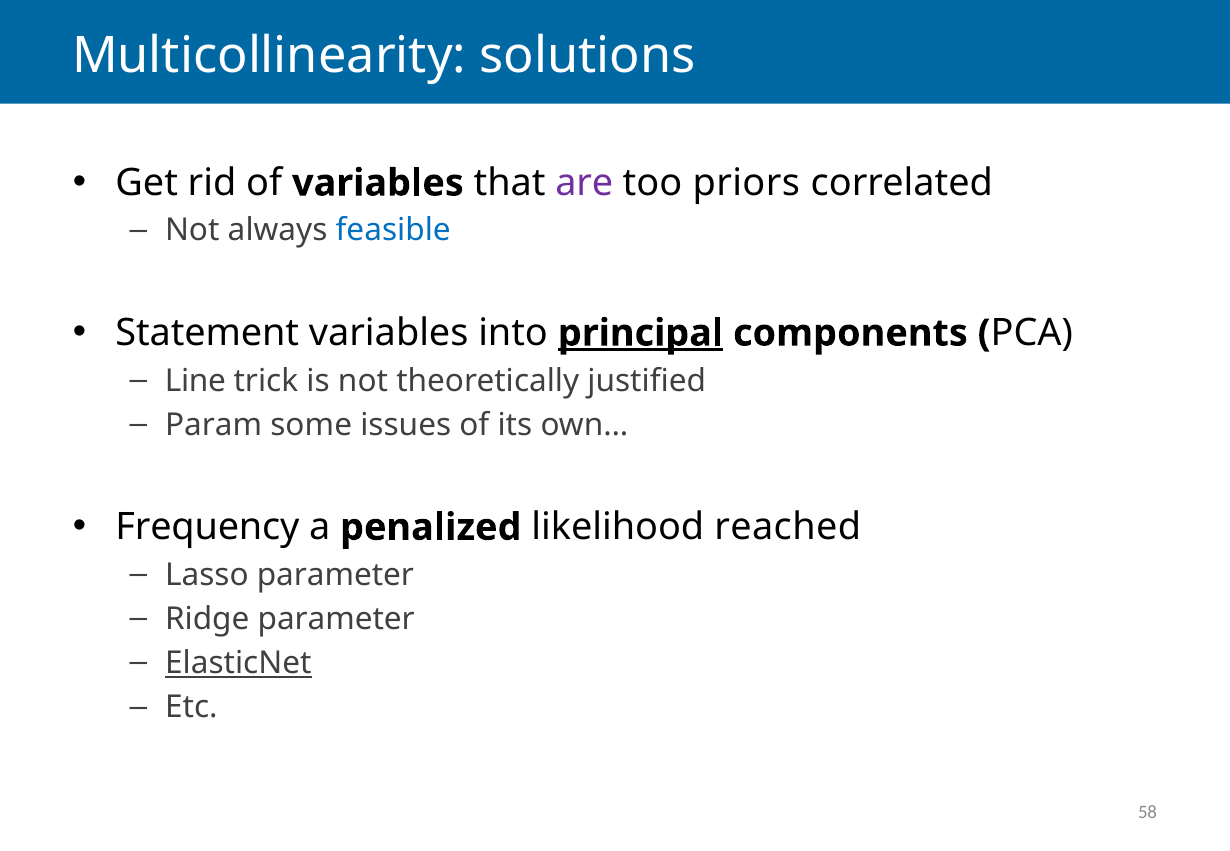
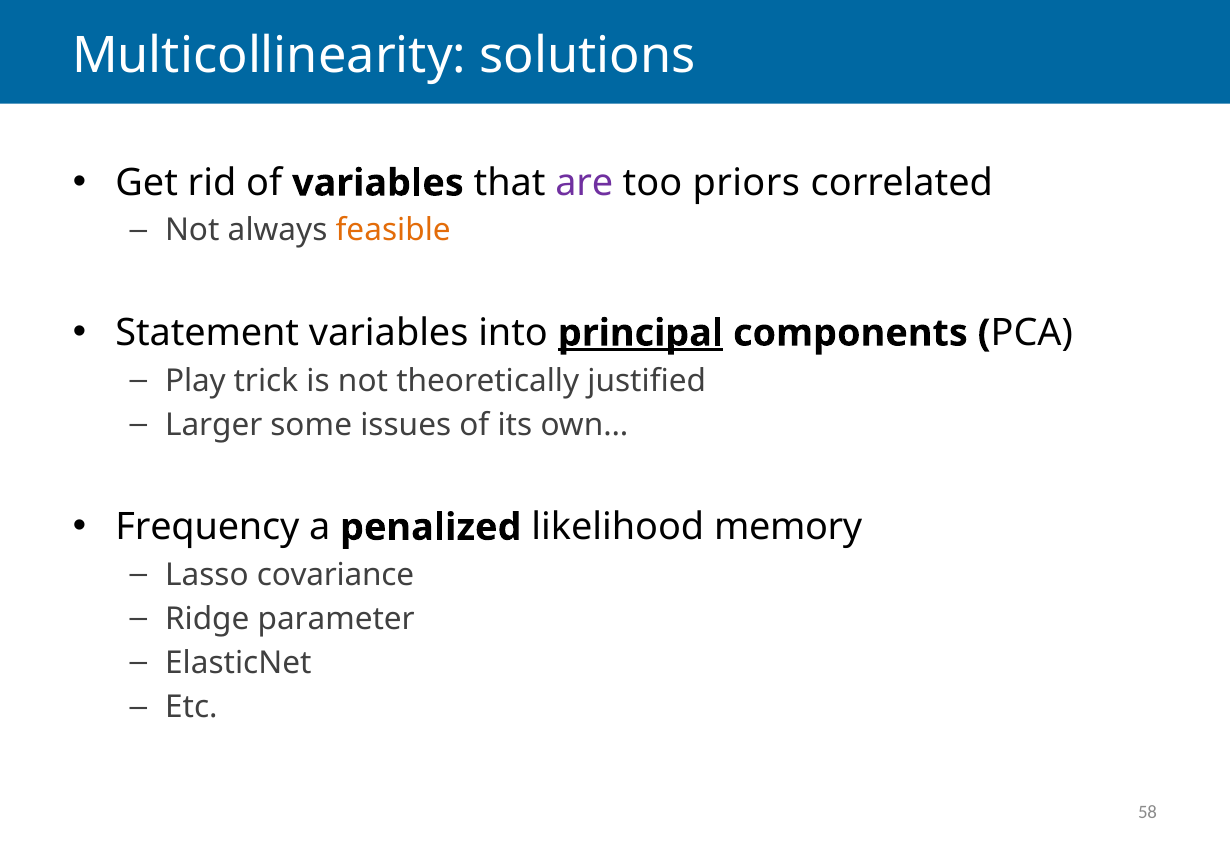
feasible colour: blue -> orange
Line: Line -> Play
Param: Param -> Larger
reached: reached -> memory
Lasso parameter: parameter -> covariance
ElasticNet underline: present -> none
